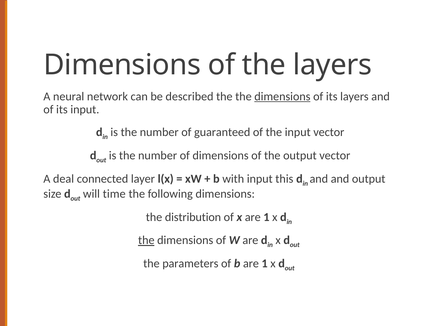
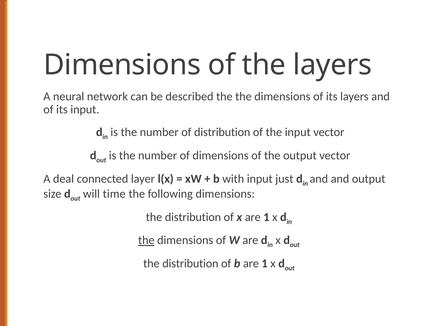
dimensions at (282, 96) underline: present -> none
of guaranteed: guaranteed -> distribution
this: this -> just
parameters at (190, 263): parameters -> distribution
